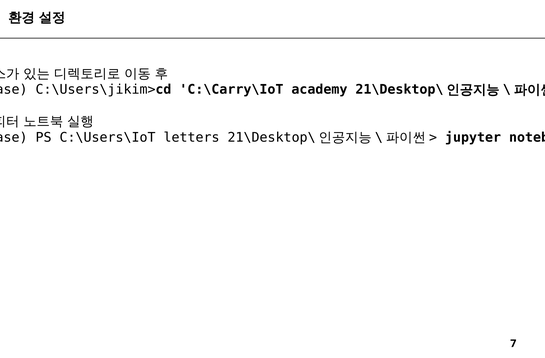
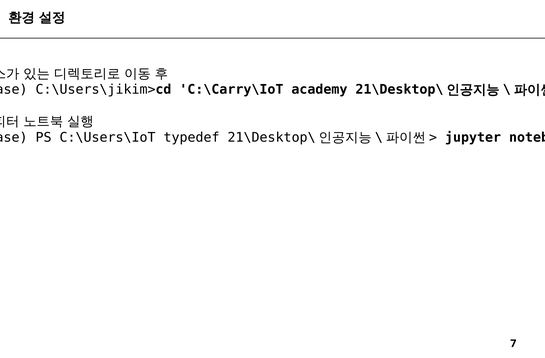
letters: letters -> typedef
